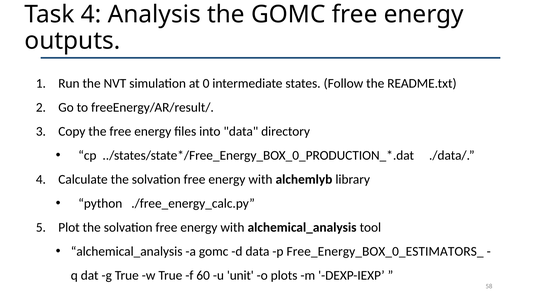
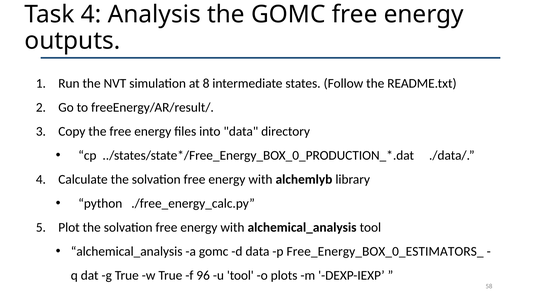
0: 0 -> 8
60: 60 -> 96
u unit: unit -> tool
